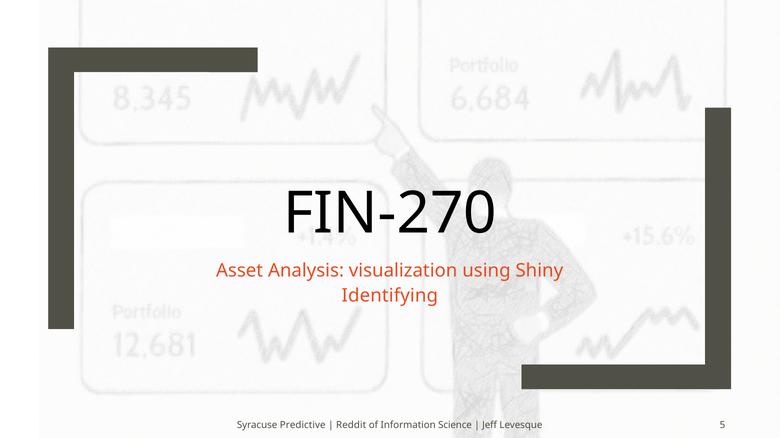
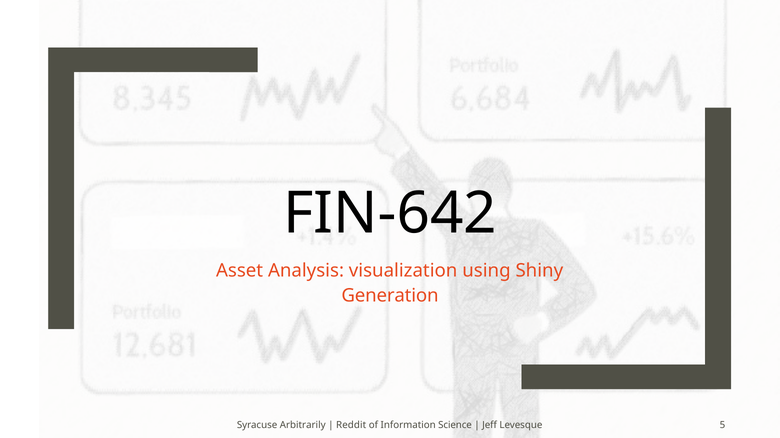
FIN-270: FIN-270 -> FIN-642
Identifying: Identifying -> Generation
Predictive: Predictive -> Arbitrarily
